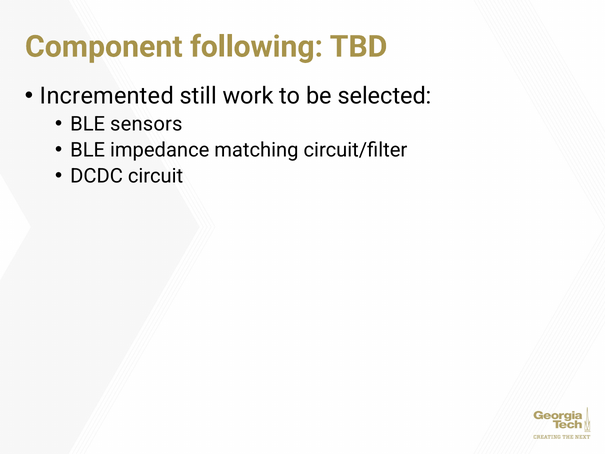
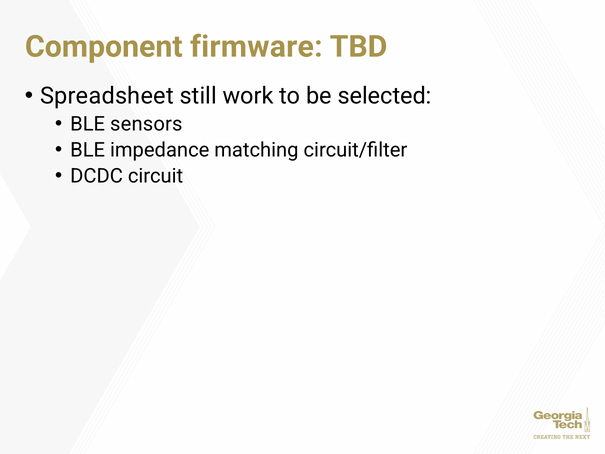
following: following -> firmware
Incremented: Incremented -> Spreadsheet
